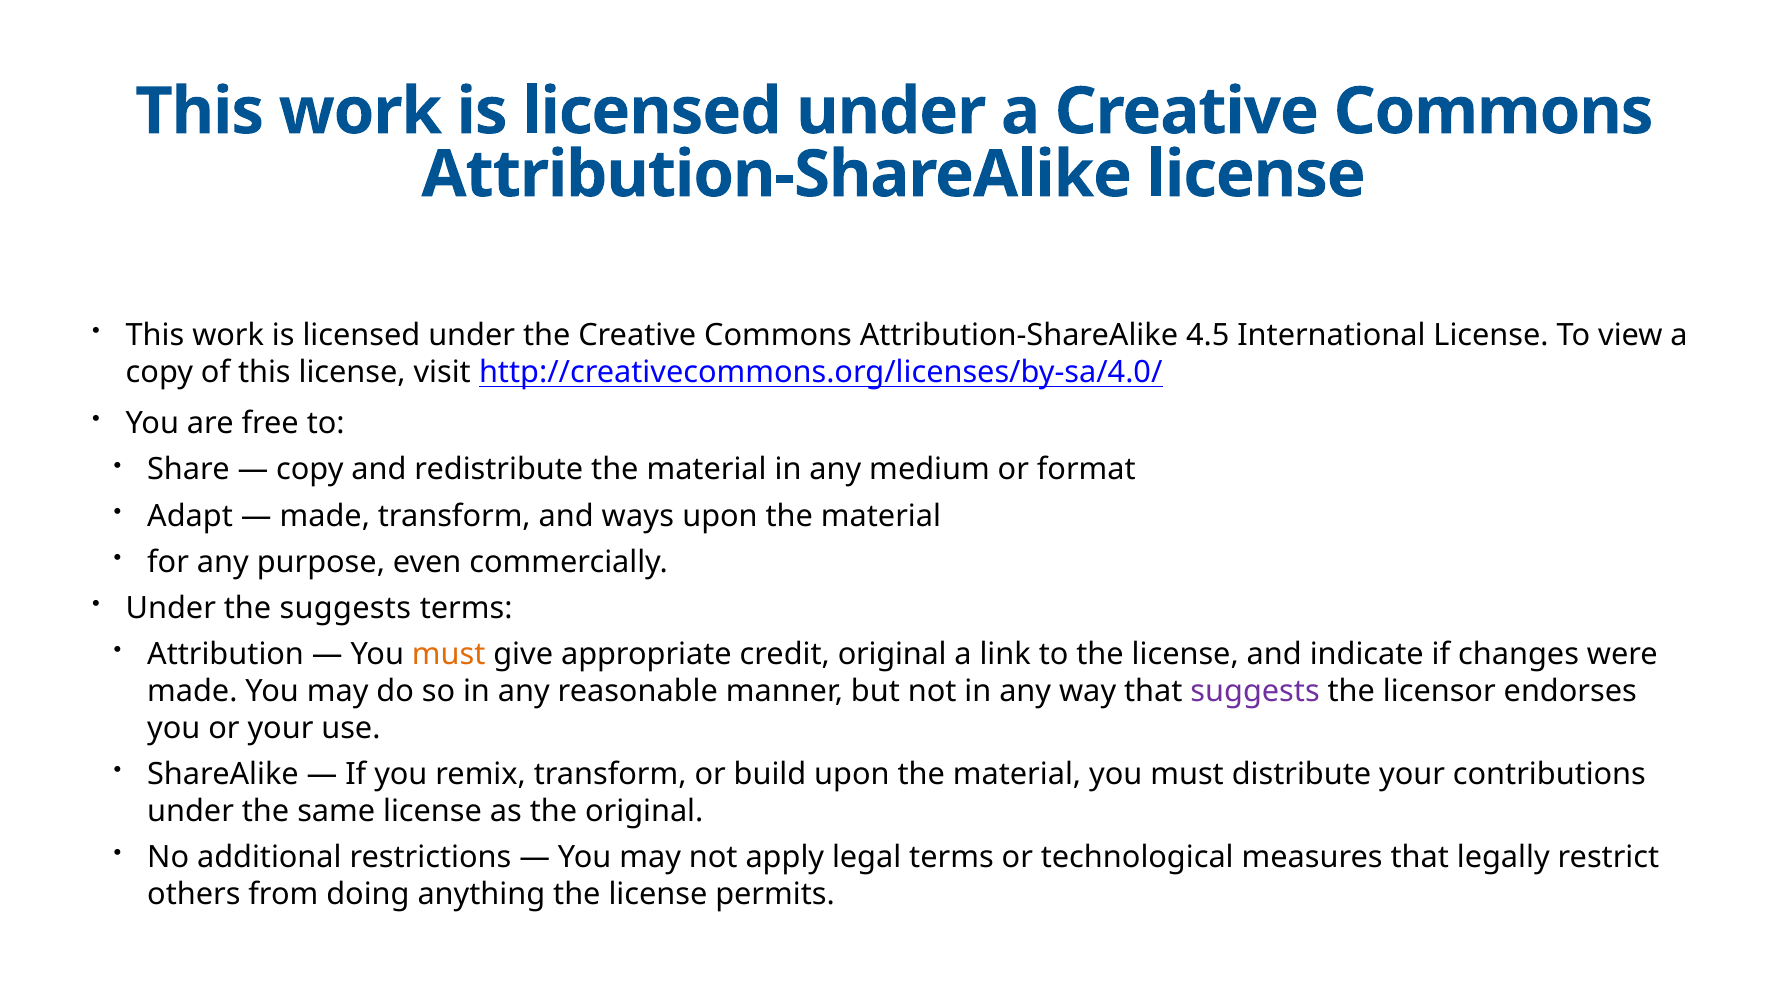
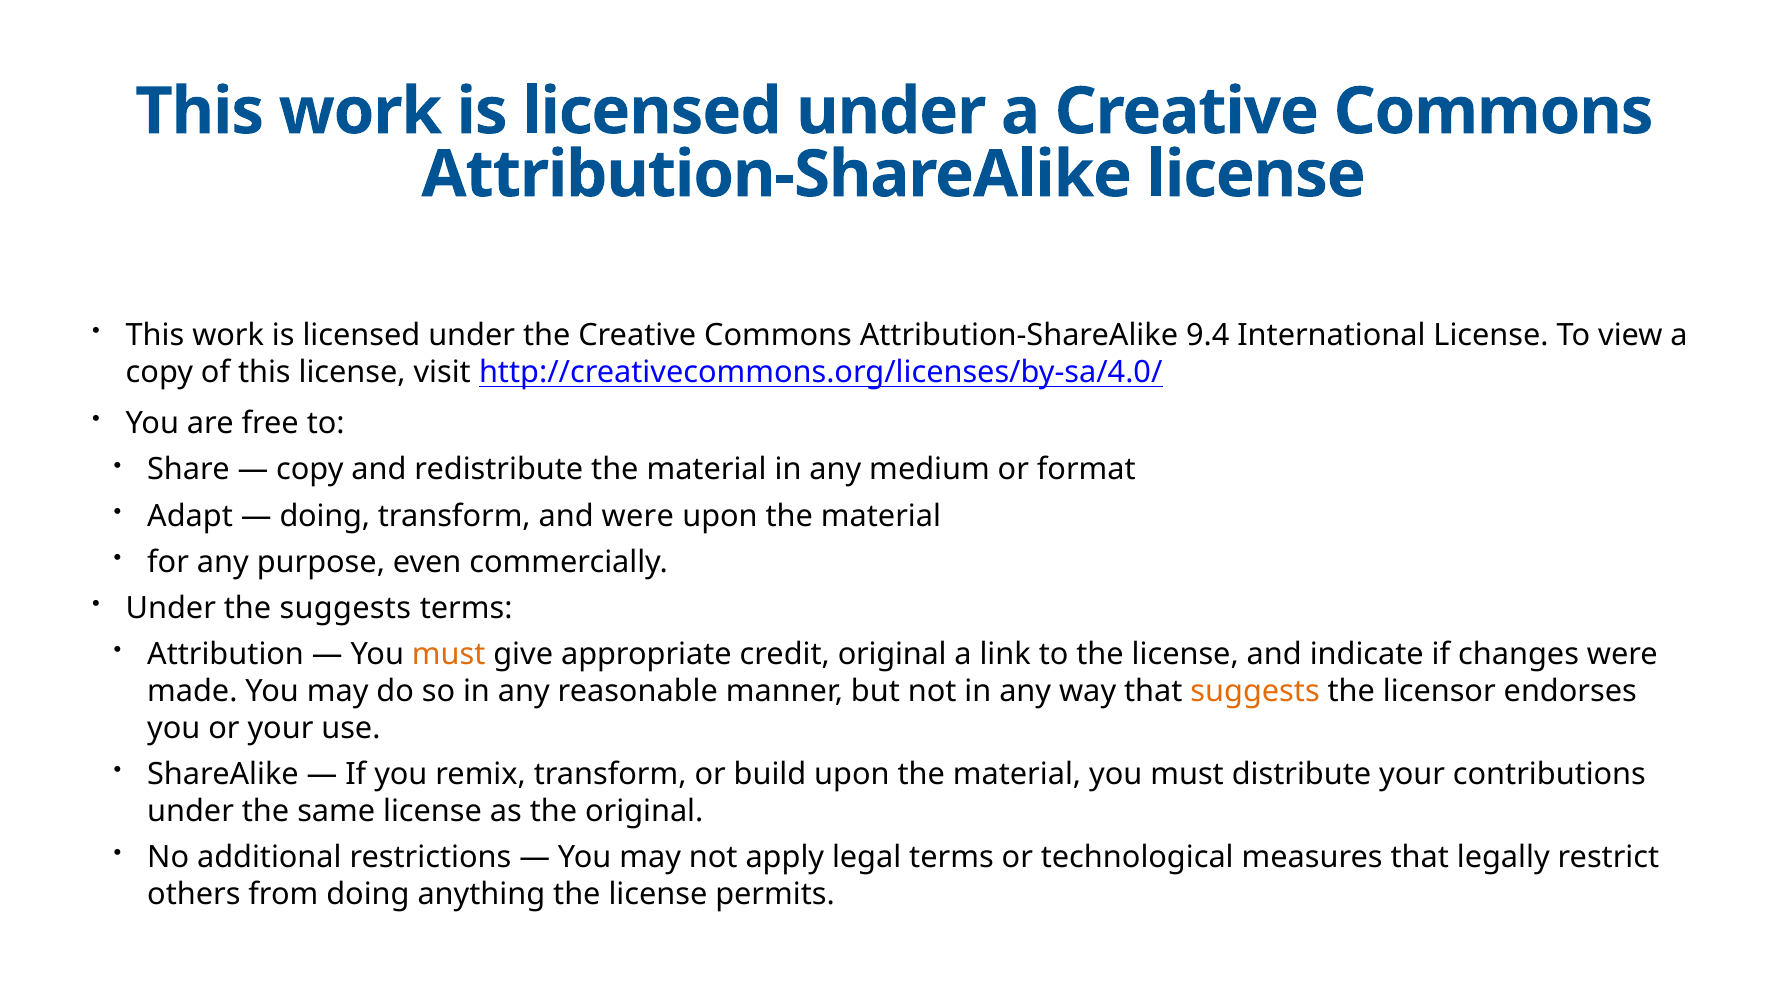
4.5: 4.5 -> 9.4
made at (325, 516): made -> doing
and ways: ways -> were
suggests at (1255, 691) colour: purple -> orange
